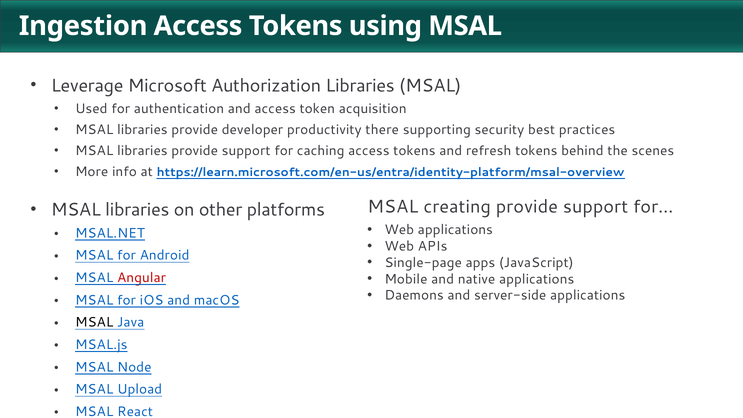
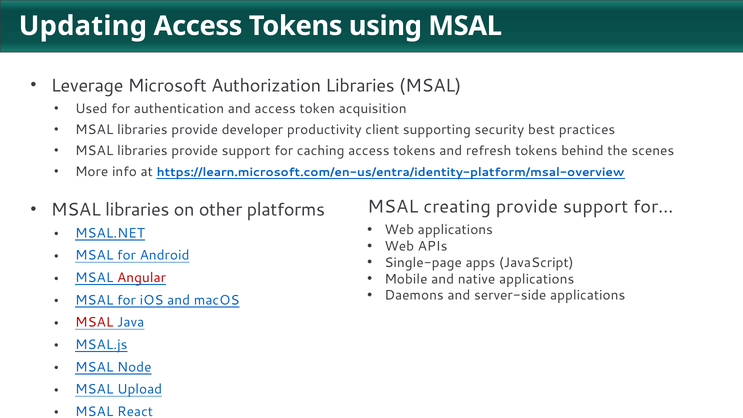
Ingestion: Ingestion -> Updating
there: there -> client
MSAL at (94, 322) colour: black -> red
